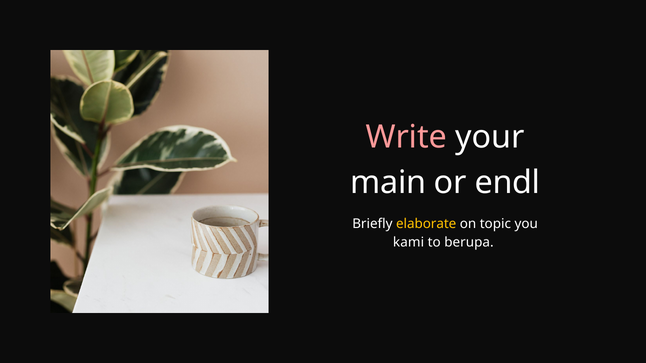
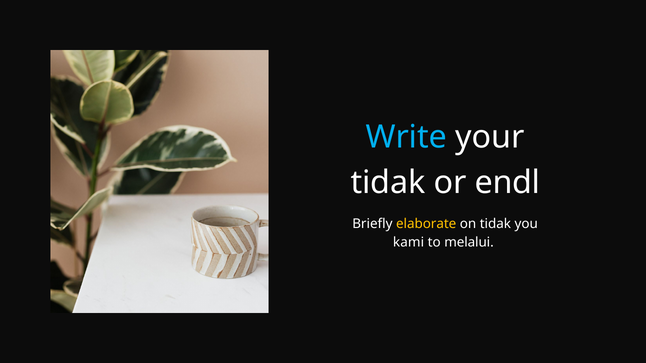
Write colour: pink -> light blue
main at (388, 183): main -> tidak
on topic: topic -> tidak
berupa: berupa -> melalui
